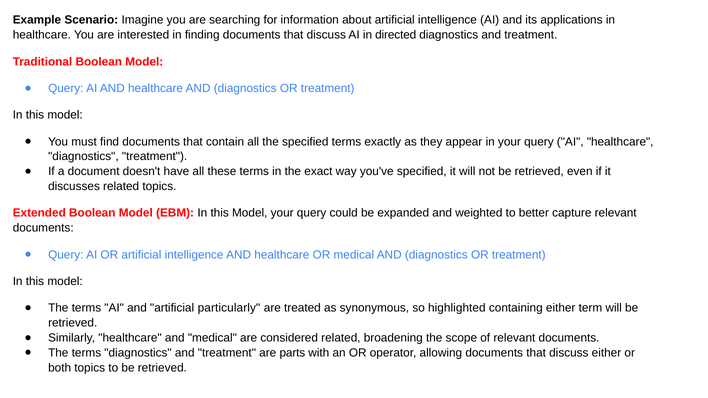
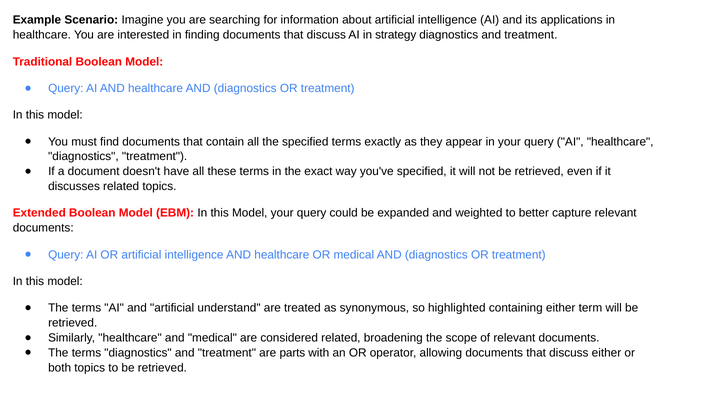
directed: directed -> strategy
particularly: particularly -> understand
